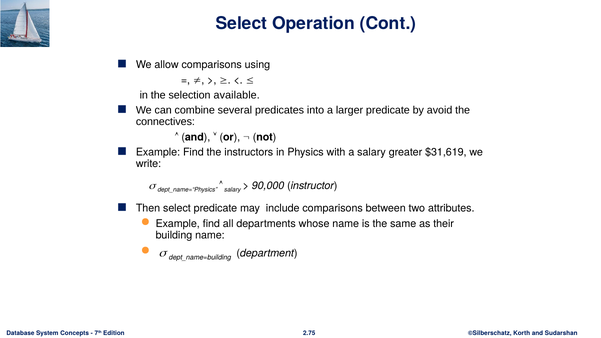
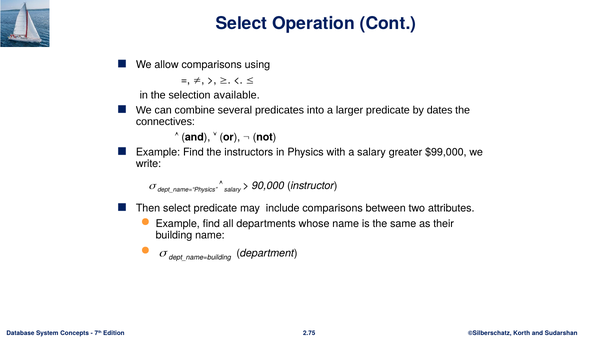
avoid: avoid -> dates
$31,619: $31,619 -> $99,000
